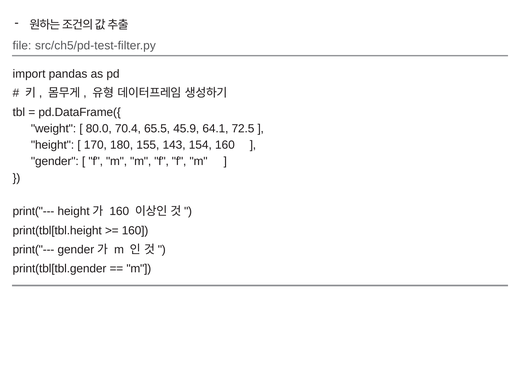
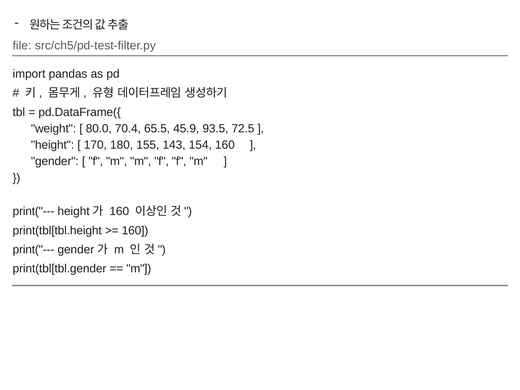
64.1: 64.1 -> 93.5
